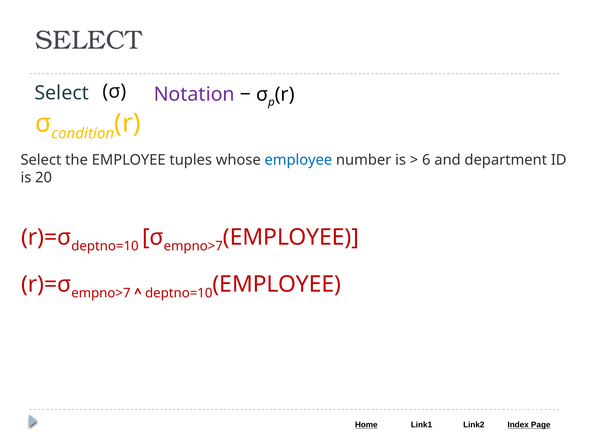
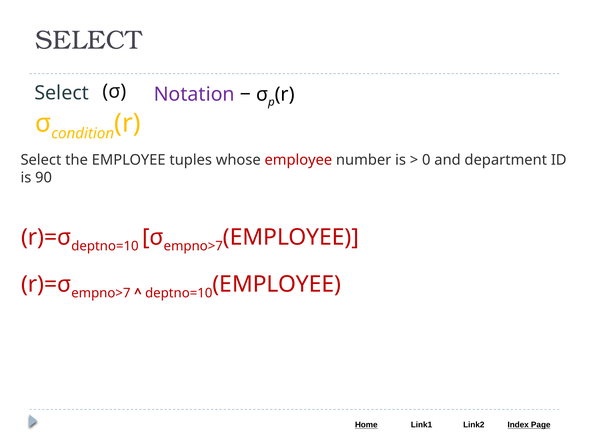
employee at (298, 160) colour: blue -> red
6: 6 -> 0
20: 20 -> 90
